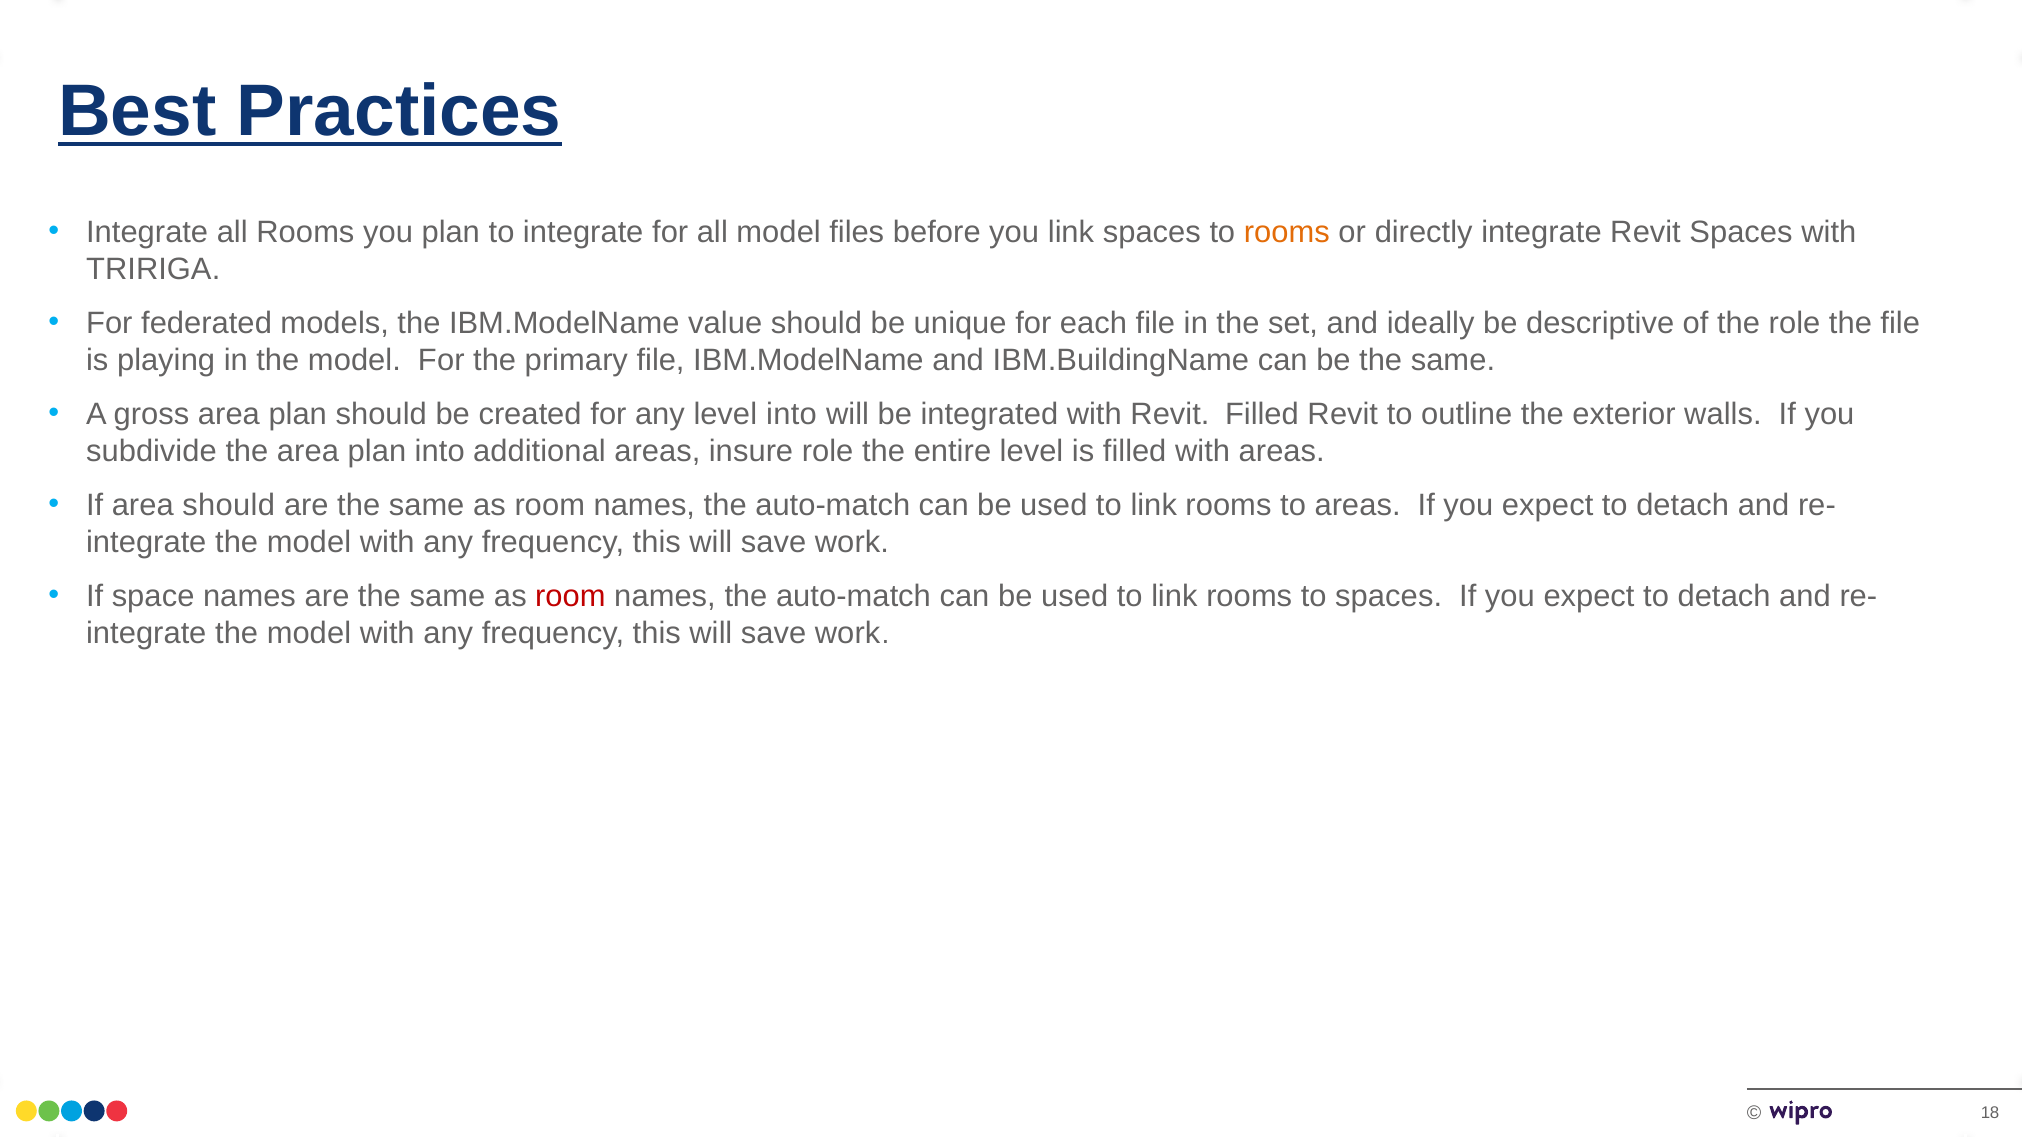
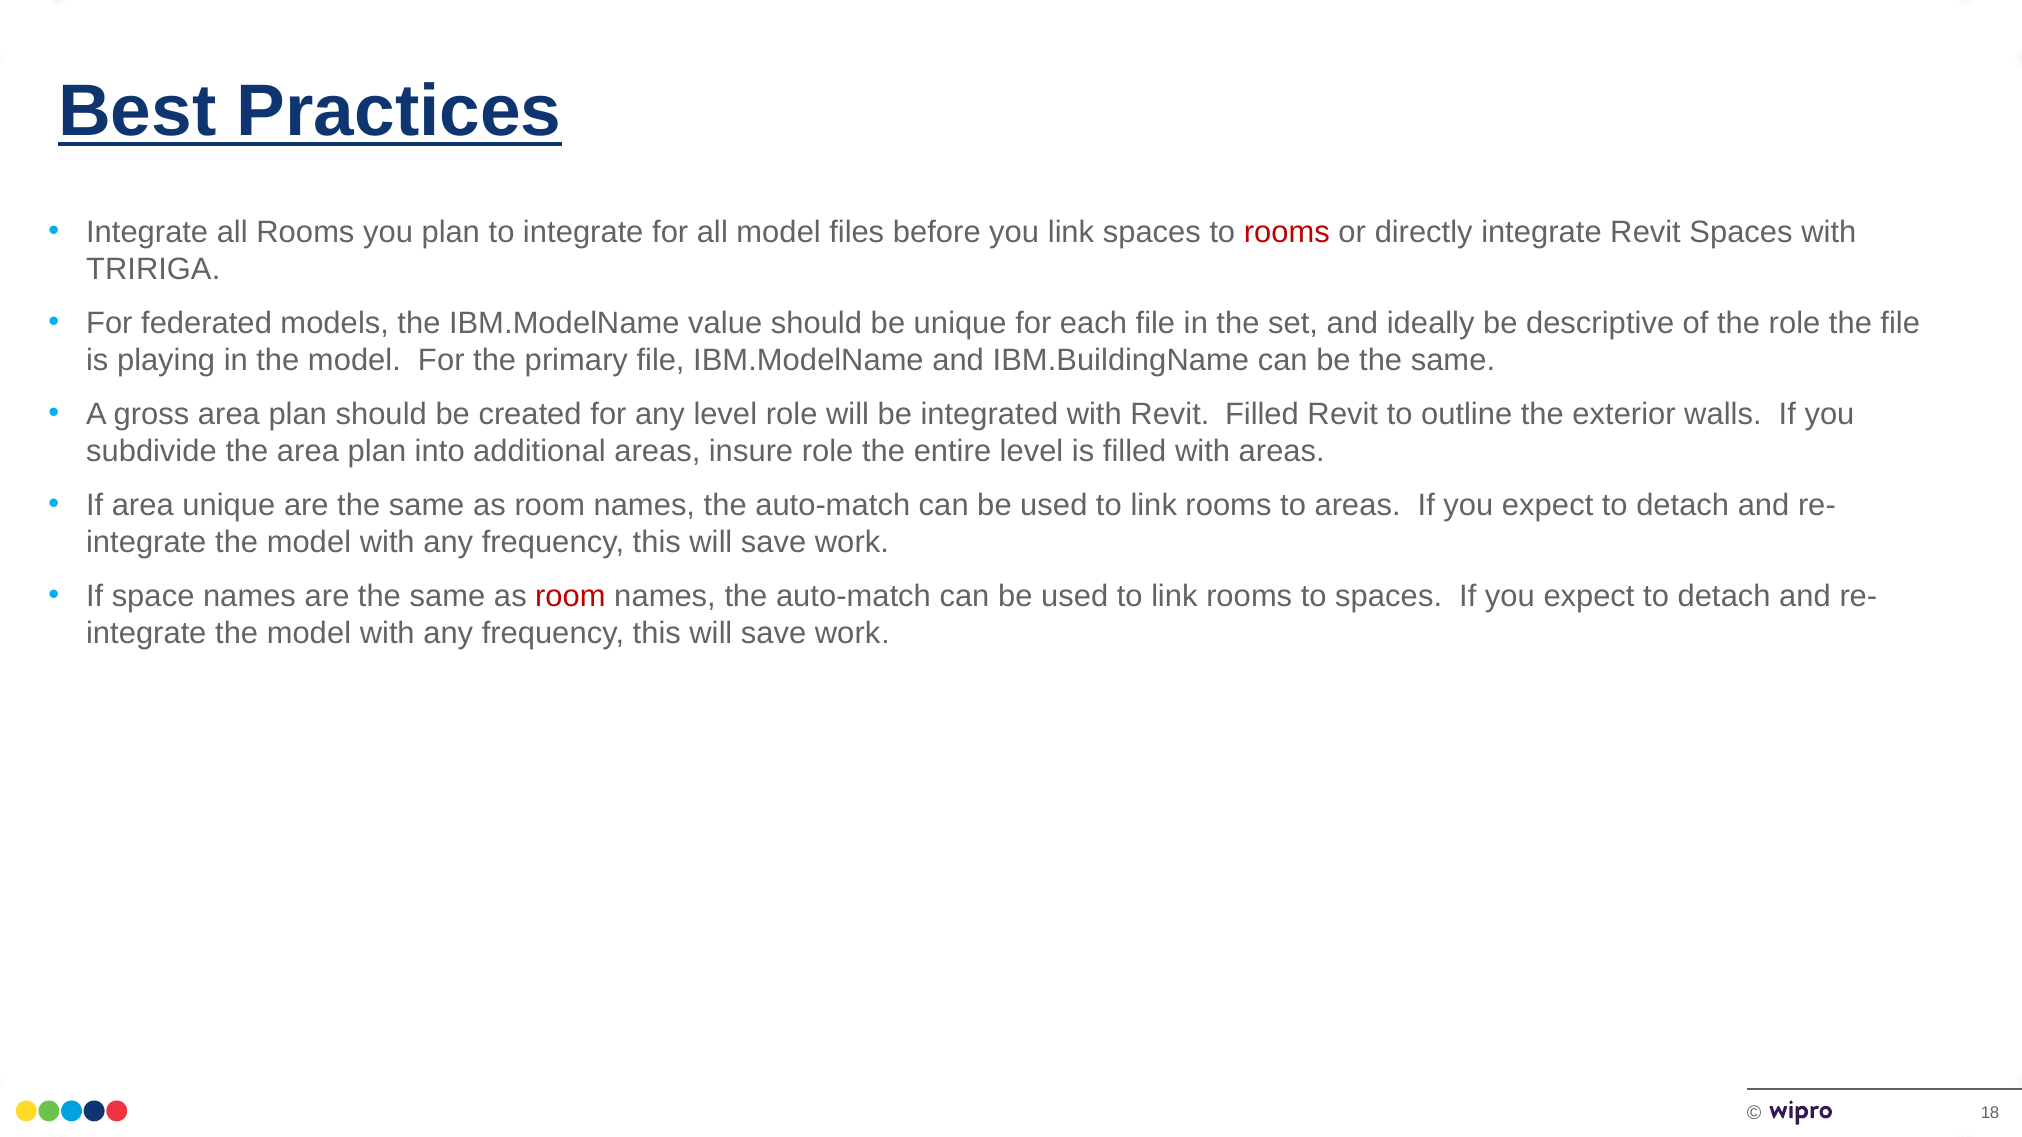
rooms at (1287, 232) colour: orange -> red
level into: into -> role
area should: should -> unique
